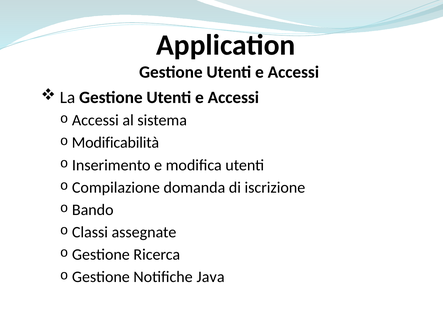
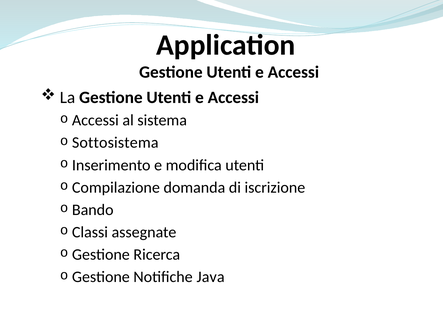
Modificabilità: Modificabilità -> Sottosistema
